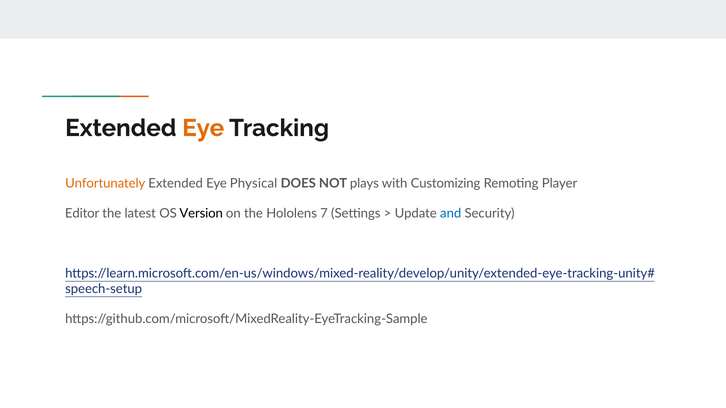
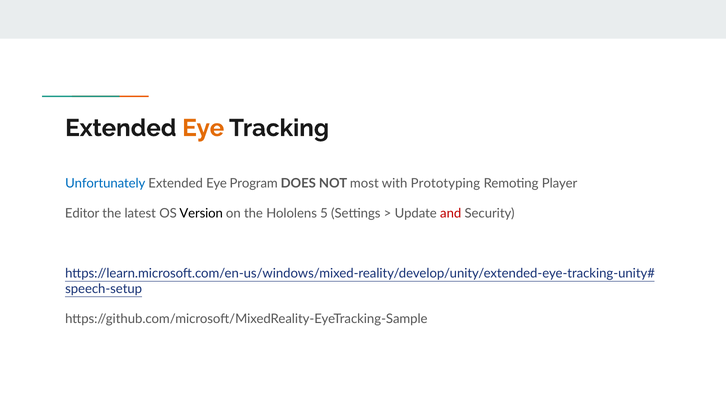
Unfortunately colour: orange -> blue
Physical: Physical -> Program
plays: plays -> most
Customizing: Customizing -> Prototyping
7: 7 -> 5
and colour: blue -> red
